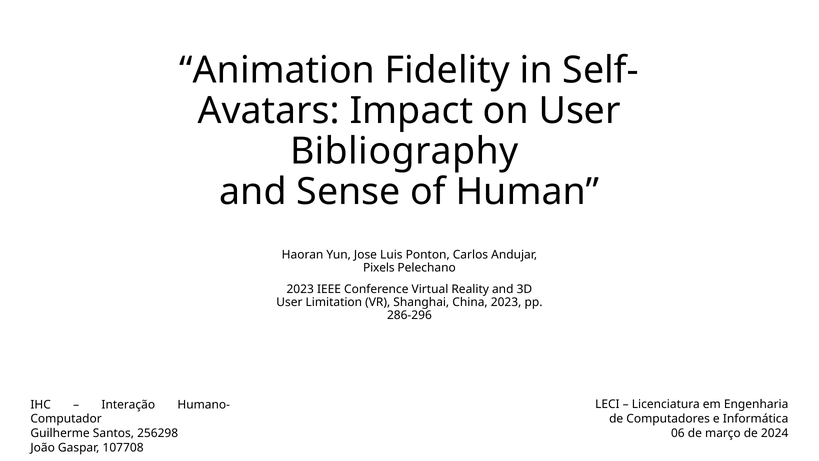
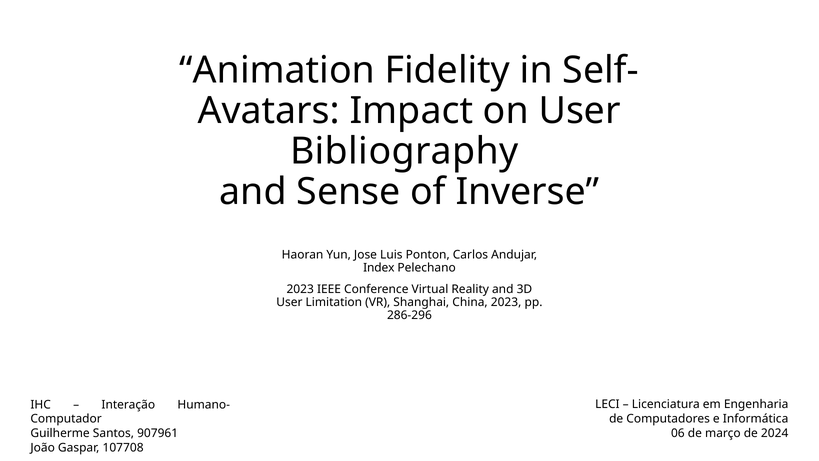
Human: Human -> Inverse
Pixels: Pixels -> Index
256298: 256298 -> 907961
